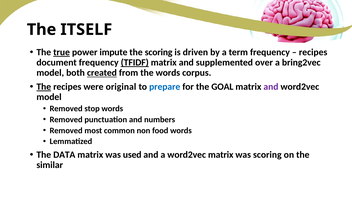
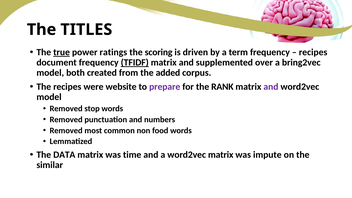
ITSELF: ITSELF -> TITLES
impute: impute -> ratings
created underline: present -> none
the words: words -> added
The at (44, 87) underline: present -> none
original: original -> website
prepare colour: blue -> purple
GOAL: GOAL -> RANK
used: used -> time
was scoring: scoring -> impute
